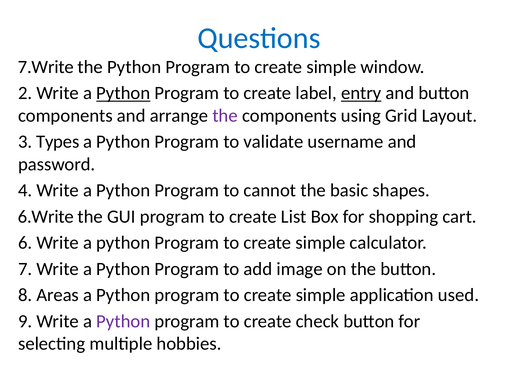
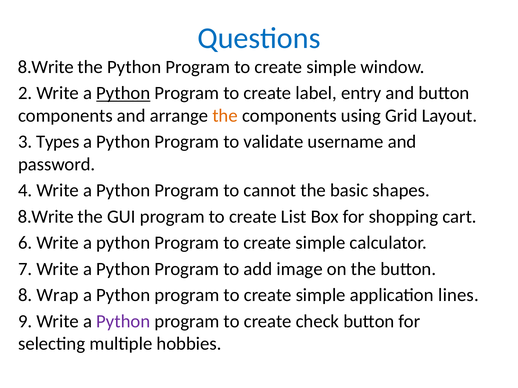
7.Write at (46, 67): 7.Write -> 8.Write
entry underline: present -> none
the at (225, 116) colour: purple -> orange
6.Write at (46, 217): 6.Write -> 8.Write
Areas: Areas -> Wrap
used: used -> lines
